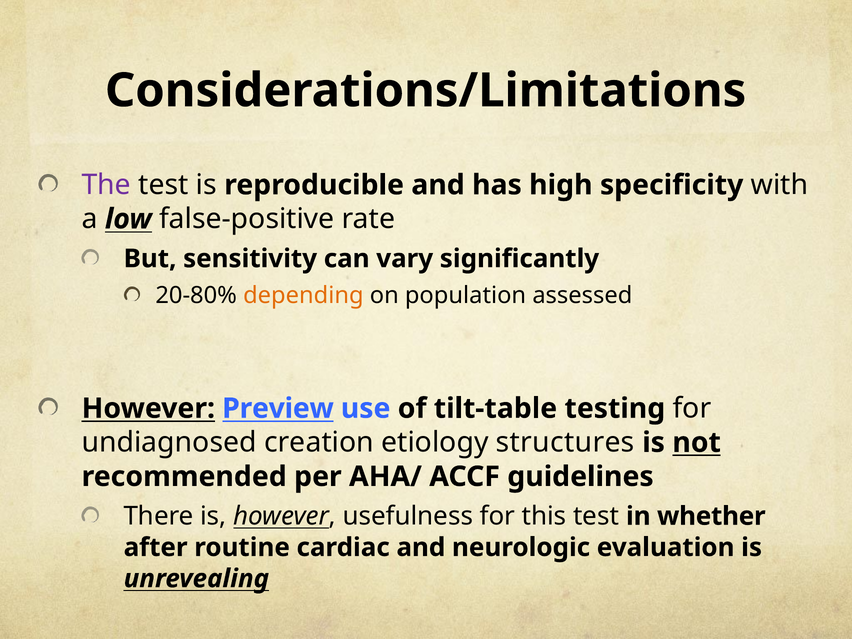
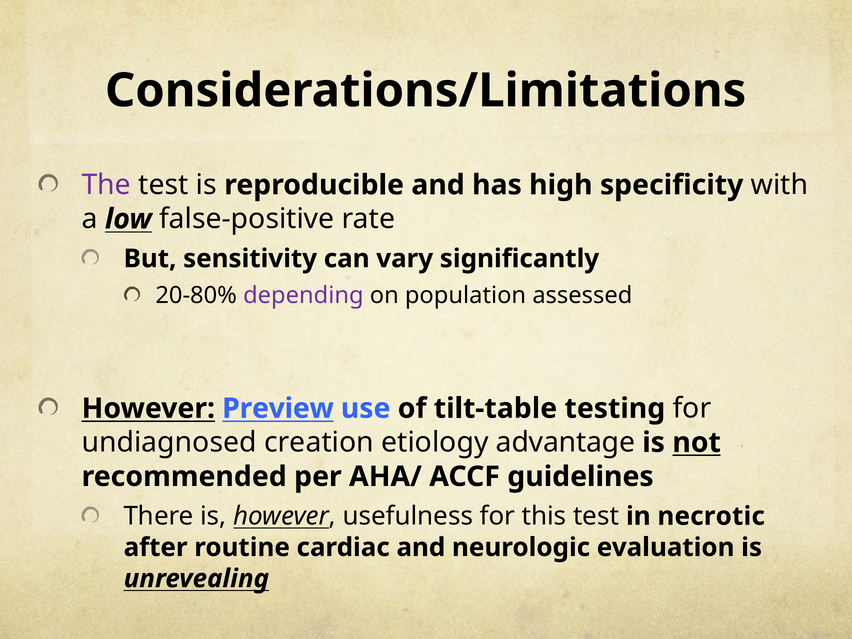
depending colour: orange -> purple
structures: structures -> advantage
whether: whether -> necrotic
